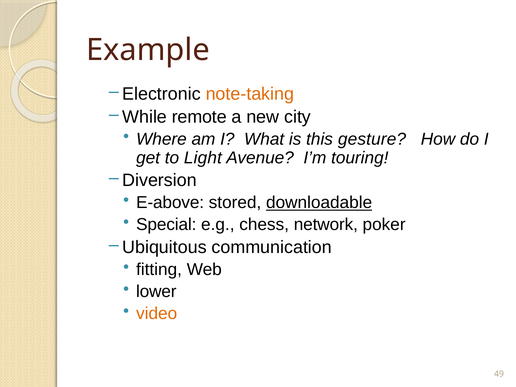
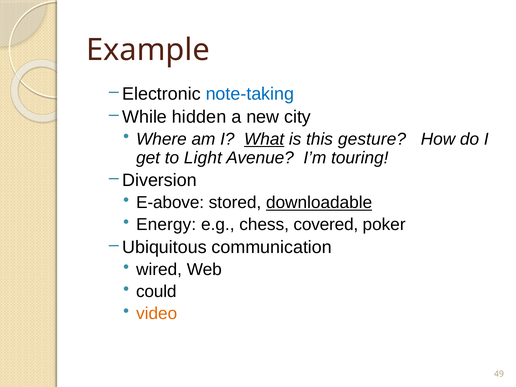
note-taking colour: orange -> blue
remote: remote -> hidden
What underline: none -> present
Special: Special -> Energy
network: network -> covered
fitting: fitting -> wired
lower: lower -> could
